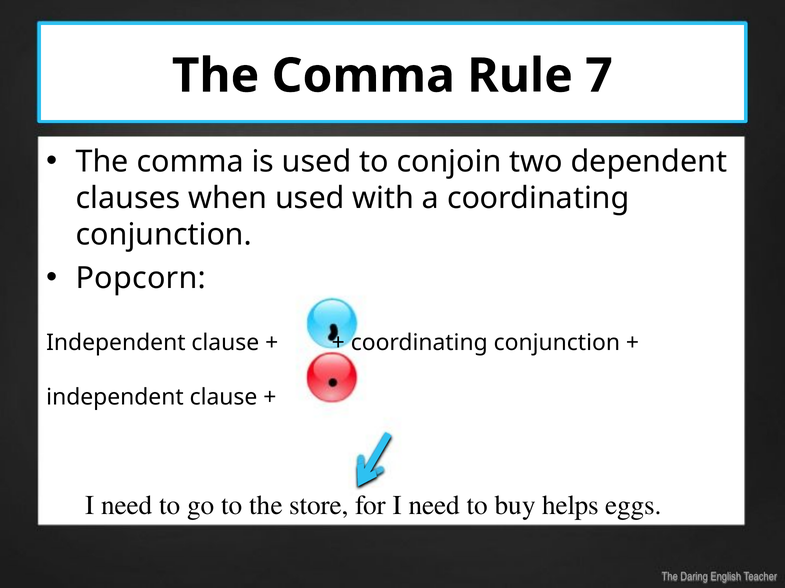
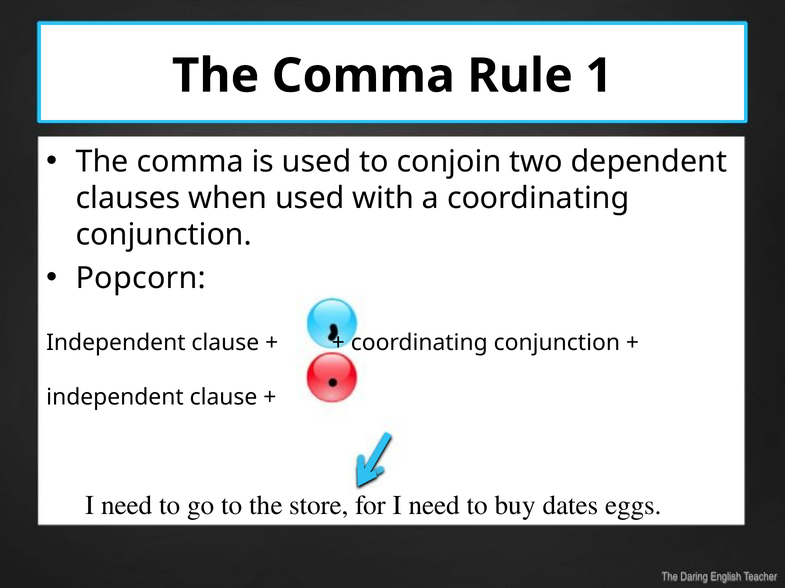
7: 7 -> 1
helps: helps -> dates
